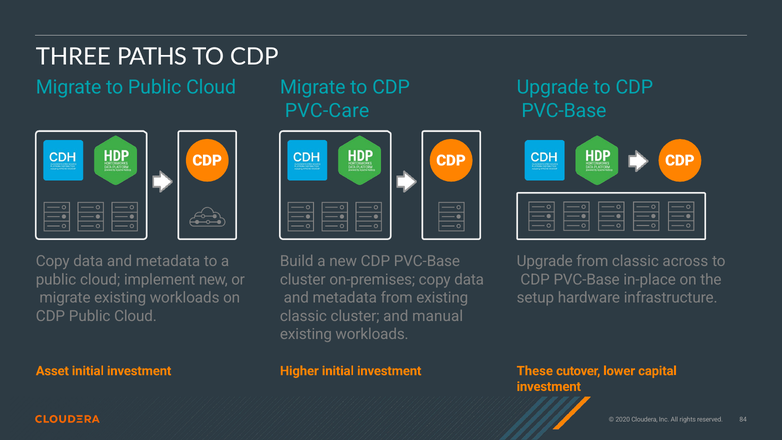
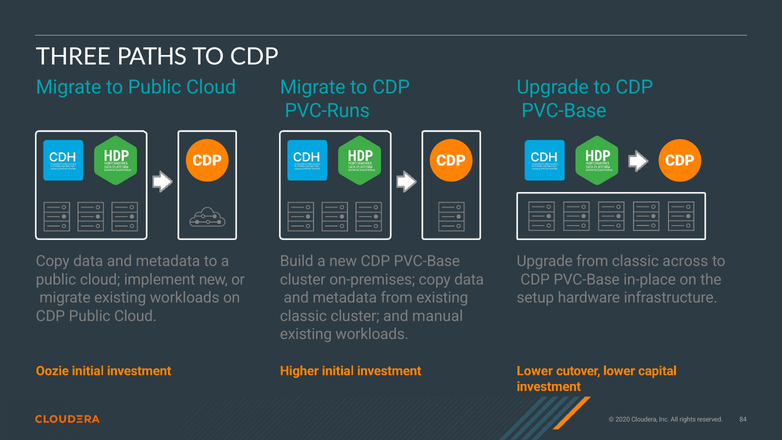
PVC-Care: PVC-Care -> PVC-Runs
Asset: Asset -> Oozie
investment These: These -> Lower
